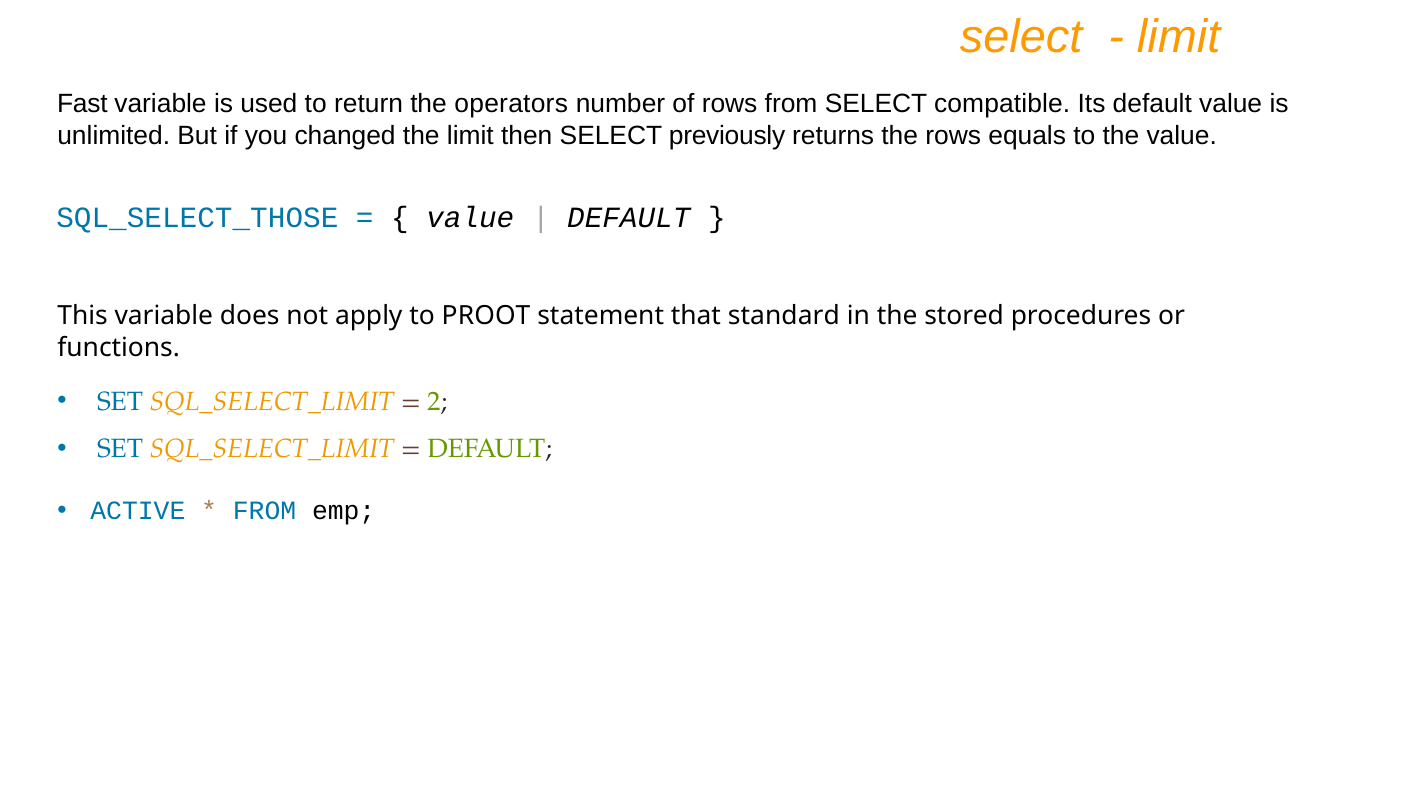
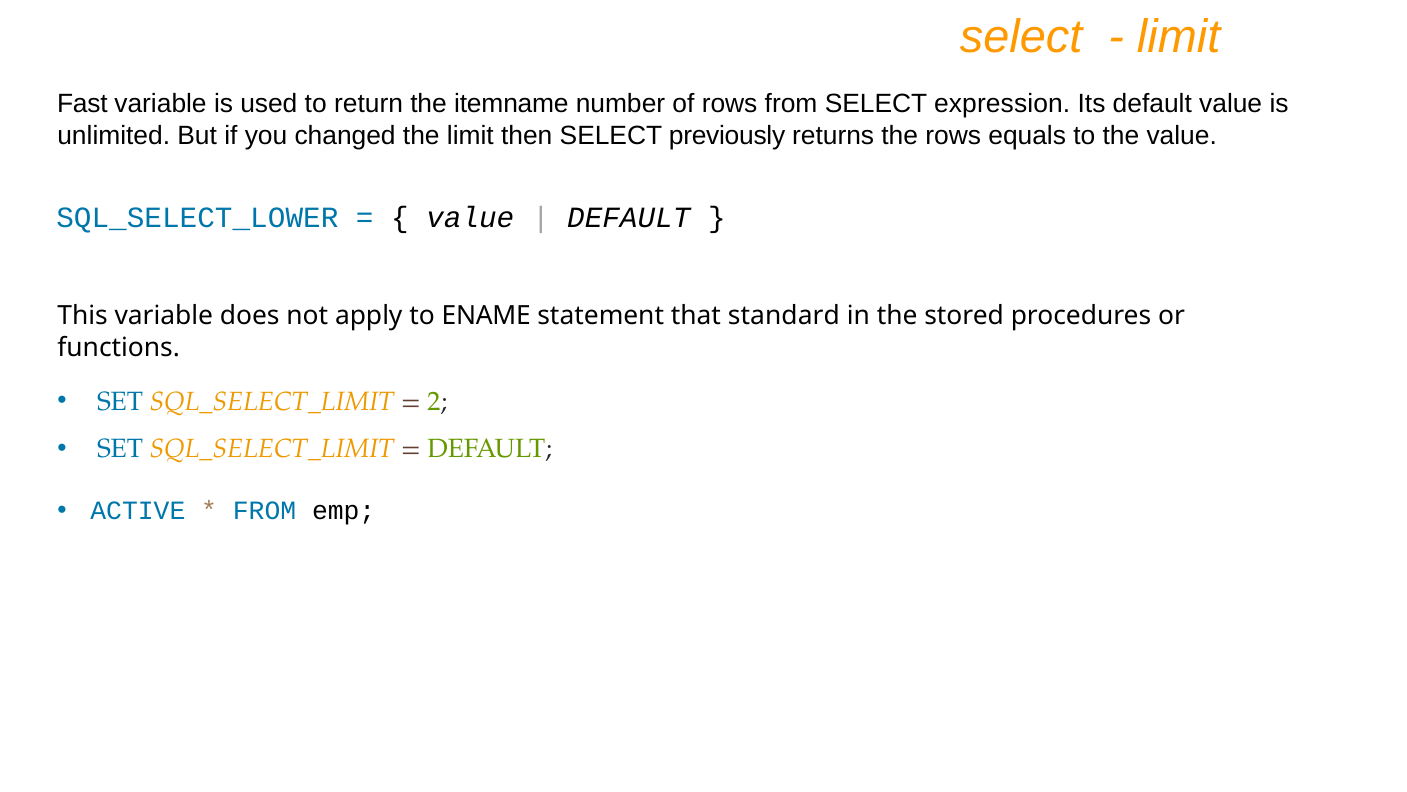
operators: operators -> itemname
compatible: compatible -> expression
SQL_SELECT_THOSE: SQL_SELECT_THOSE -> SQL_SELECT_LOWER
PROOT: PROOT -> ENAME
